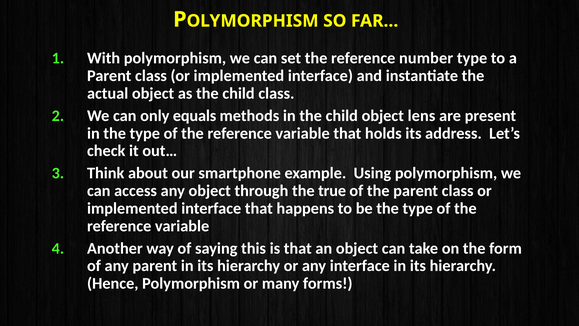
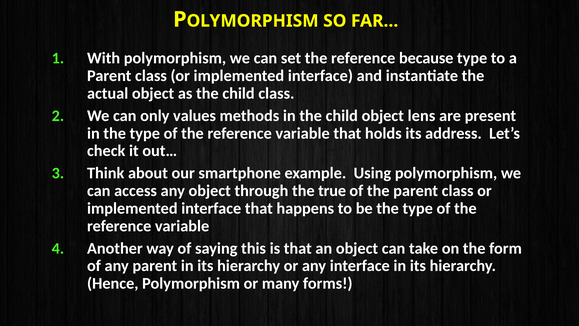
number: number -> because
equals: equals -> values
